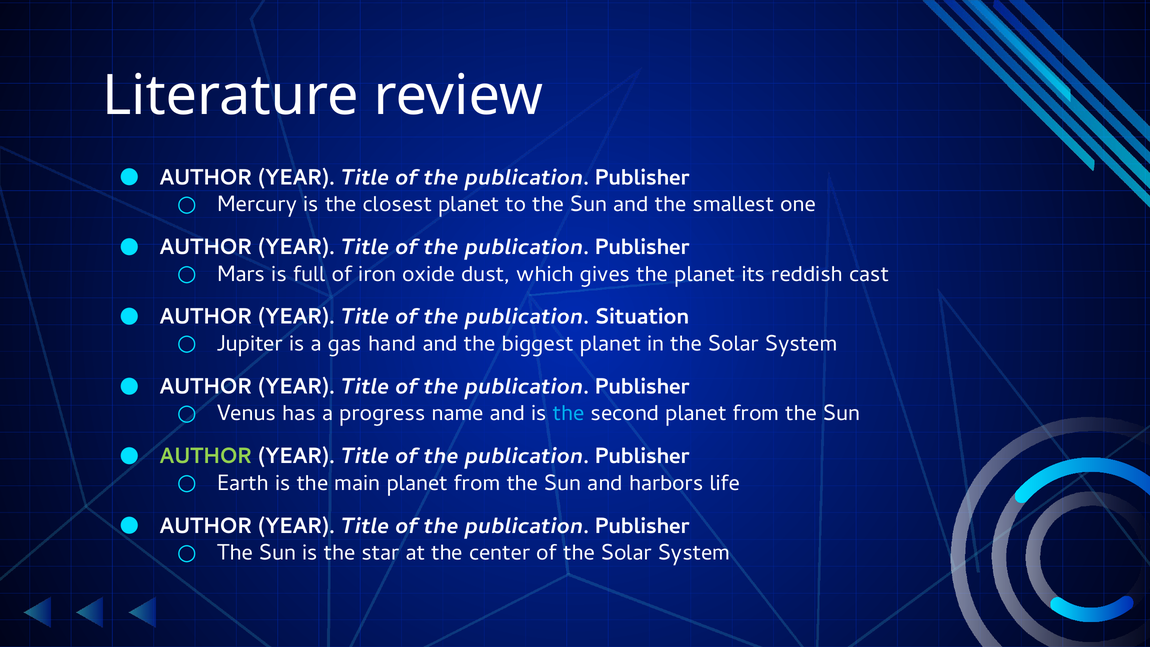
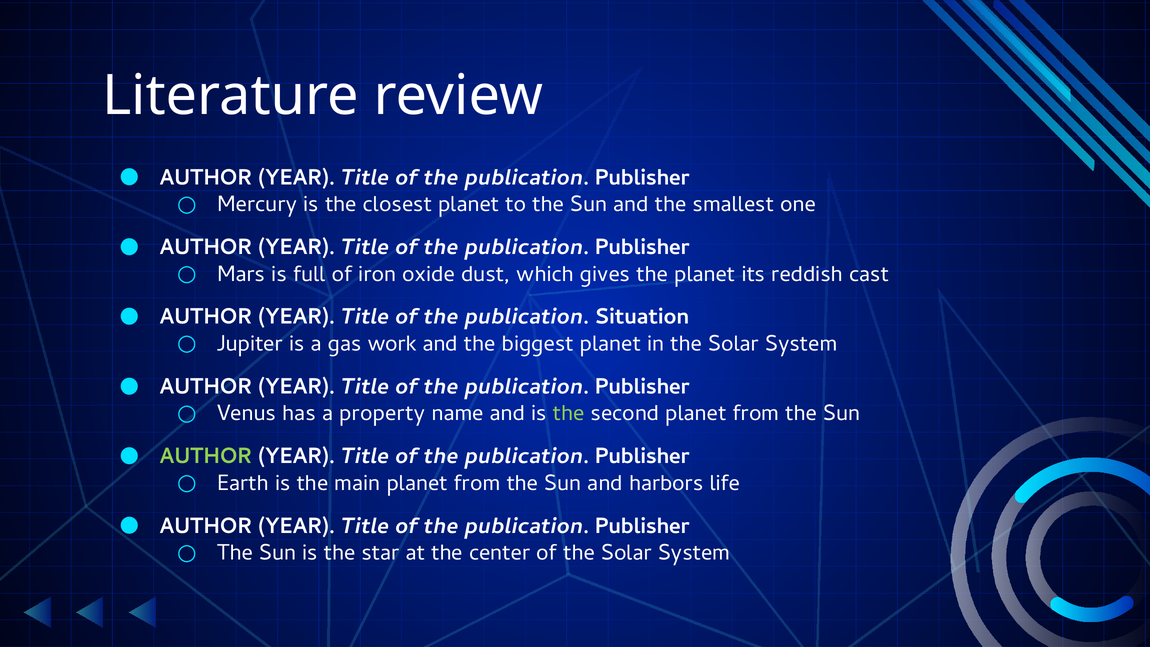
hand: hand -> work
progress: progress -> property
the at (569, 413) colour: light blue -> light green
